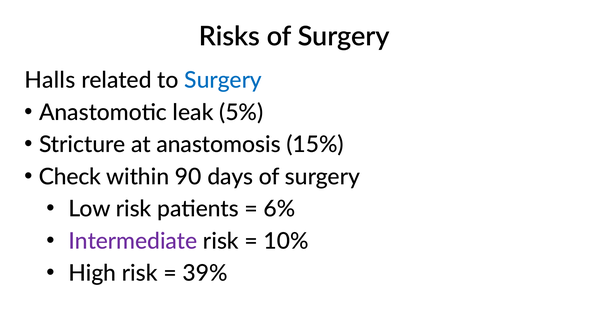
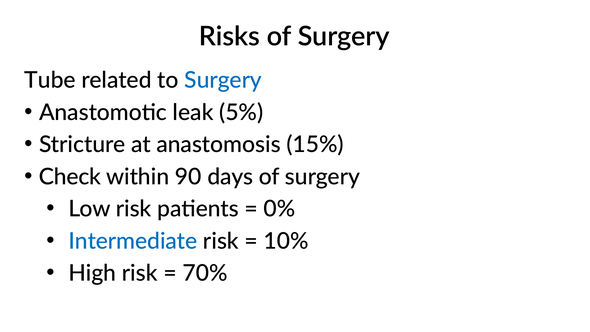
Halls: Halls -> Tube
6%: 6% -> 0%
Intermediate colour: purple -> blue
39%: 39% -> 70%
